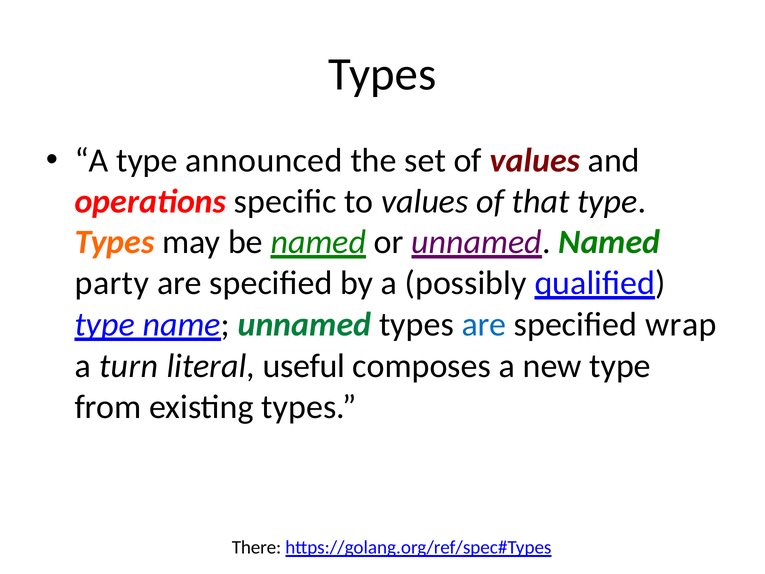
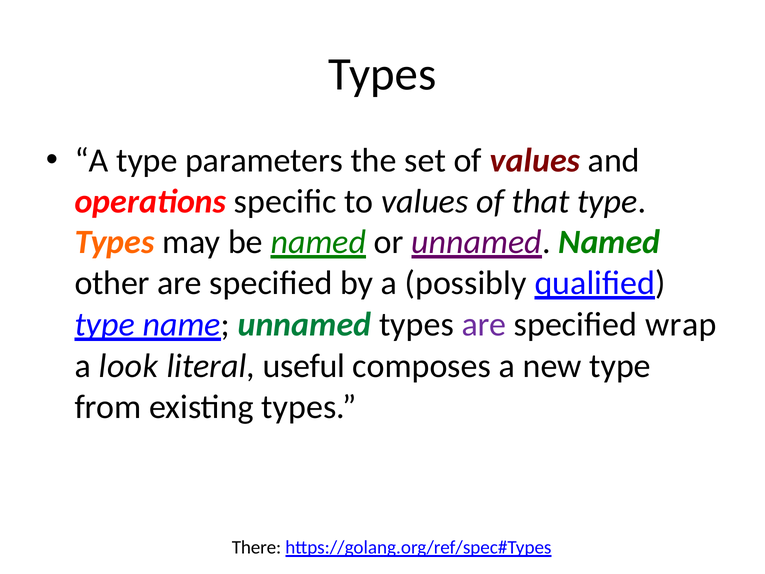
announced: announced -> parameters
party: party -> other
are at (484, 324) colour: blue -> purple
turn: turn -> look
